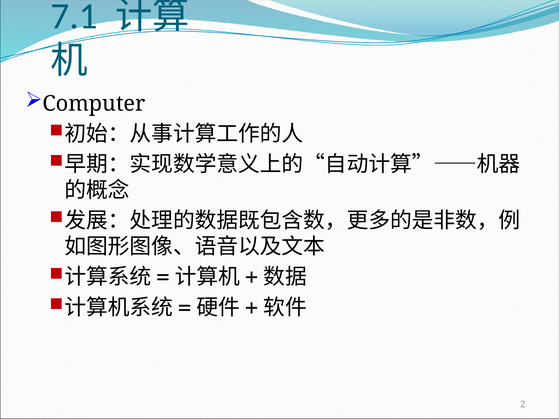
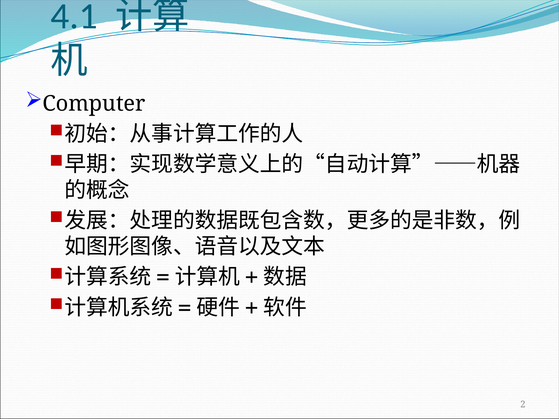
7.1: 7.1 -> 4.1
